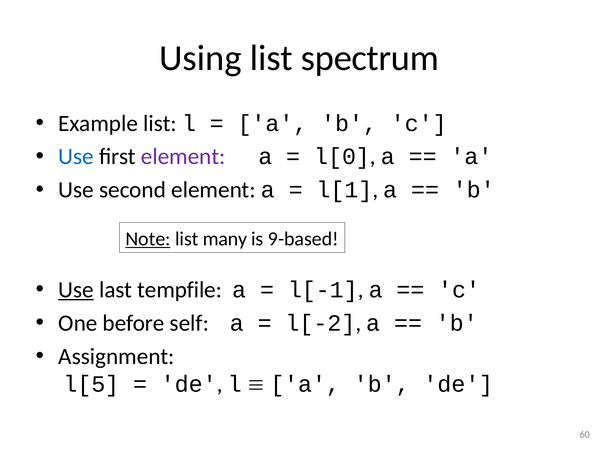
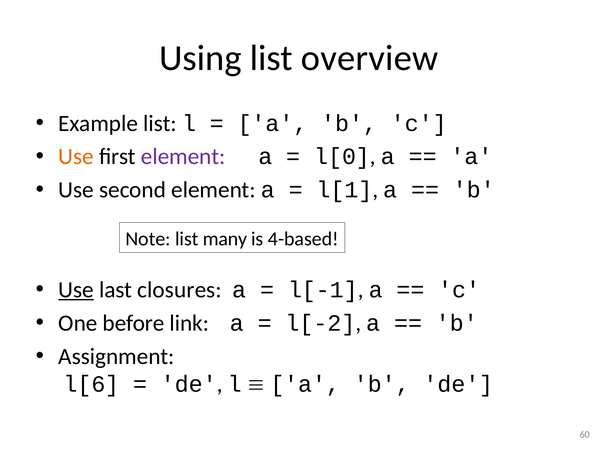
spectrum: spectrum -> overview
Use at (76, 156) colour: blue -> orange
Note underline: present -> none
9-based: 9-based -> 4-based
tempfile: tempfile -> closures
self: self -> link
l[5: l[5 -> l[6
